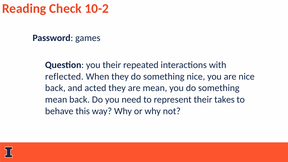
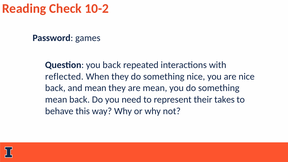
you their: their -> back
and acted: acted -> mean
